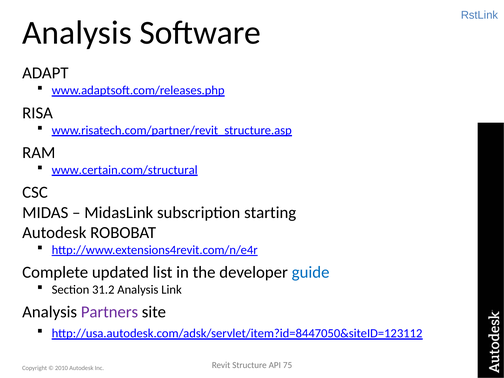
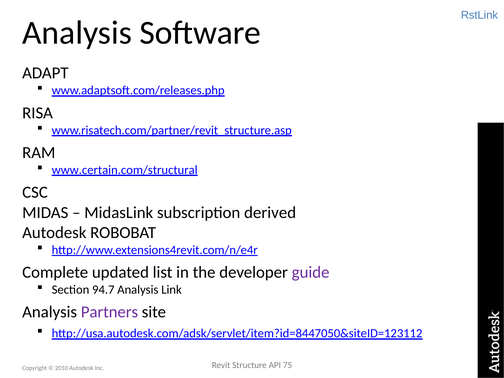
starting: starting -> derived
guide colour: blue -> purple
31.2: 31.2 -> 94.7
